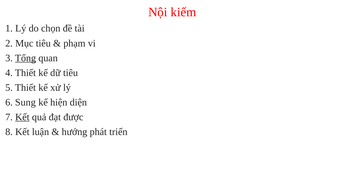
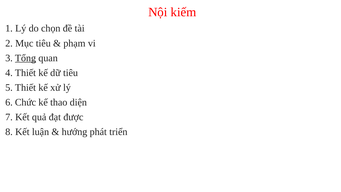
Sung: Sung -> Chức
hiện: hiện -> thao
Kết at (22, 117) underline: present -> none
